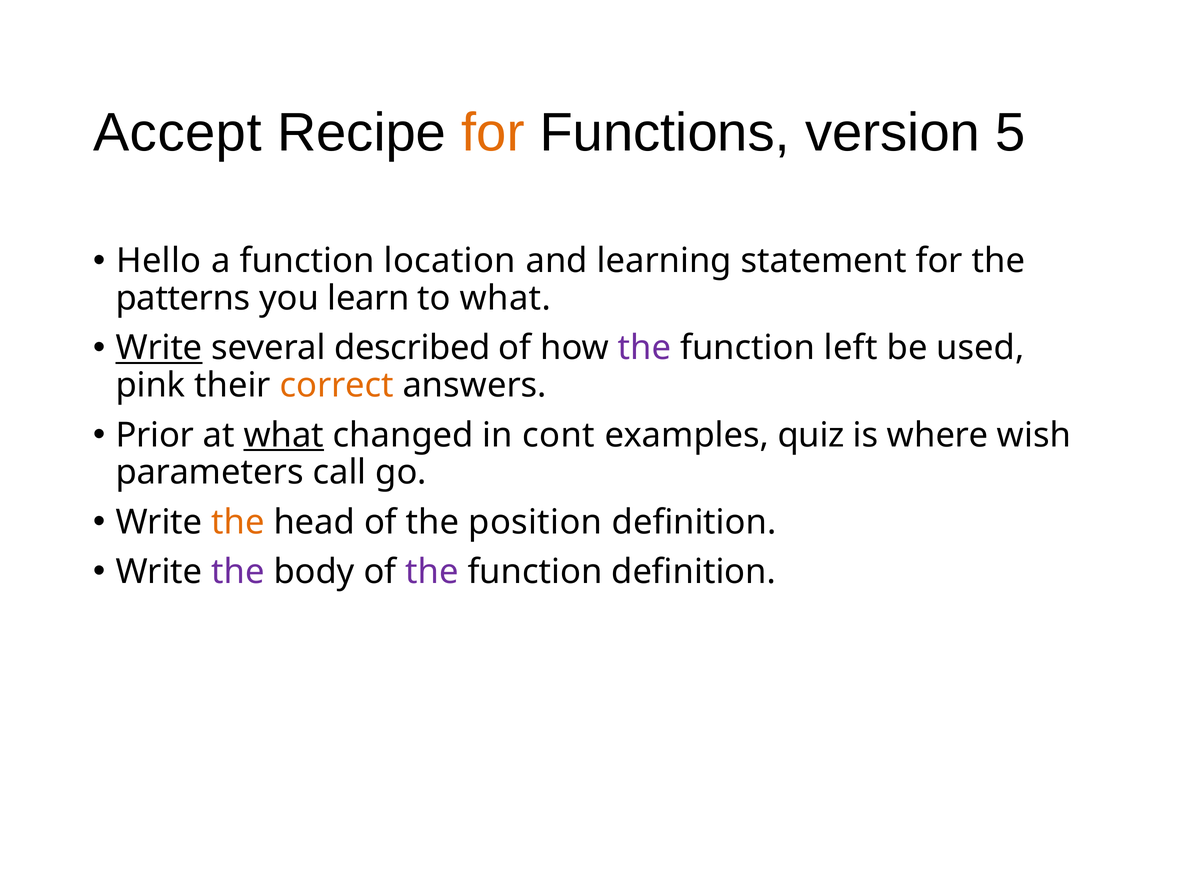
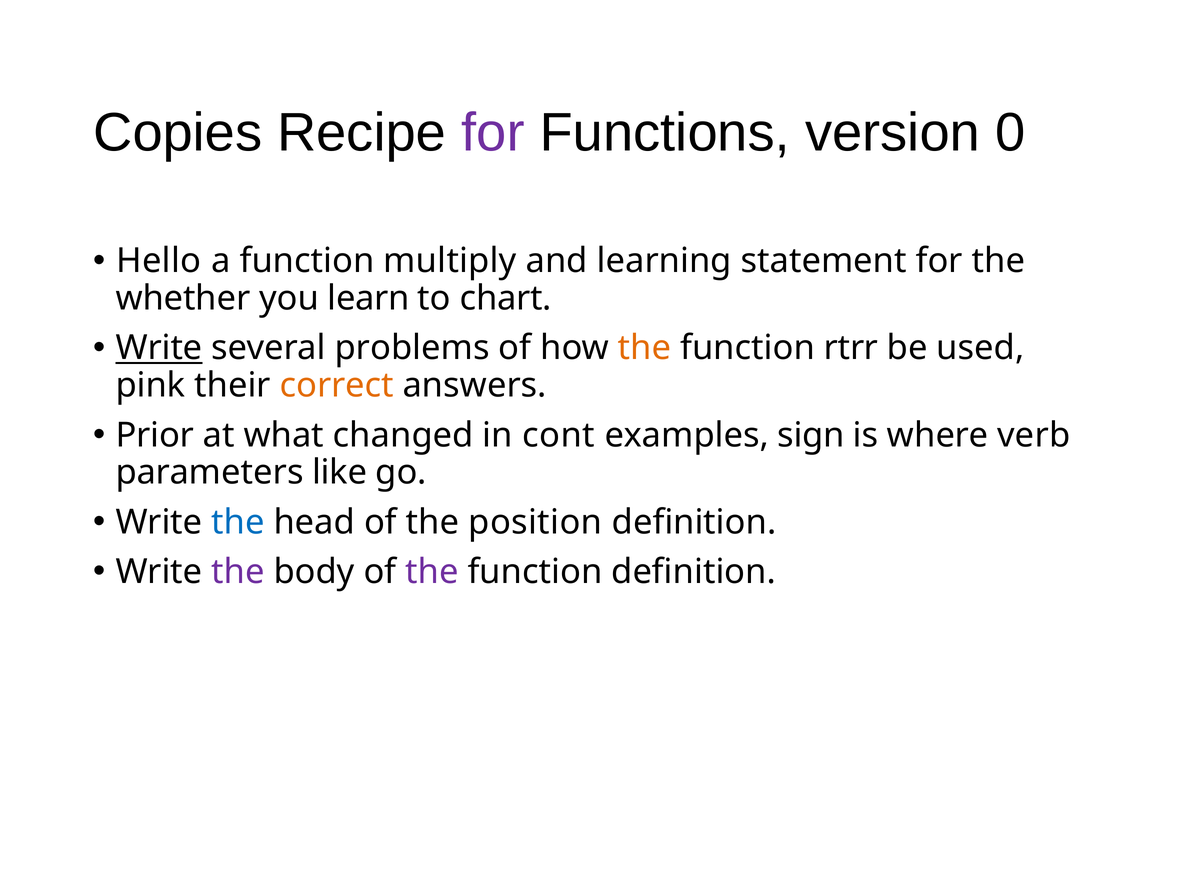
Accept: Accept -> Copies
for at (493, 133) colour: orange -> purple
5: 5 -> 0
location: location -> multiply
patterns: patterns -> whether
to what: what -> chart
described: described -> problems
the at (645, 348) colour: purple -> orange
left: left -> rtrr
what at (284, 435) underline: present -> none
quiz: quiz -> sign
wish: wish -> verb
call: call -> like
the at (238, 522) colour: orange -> blue
